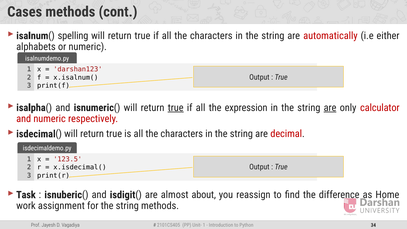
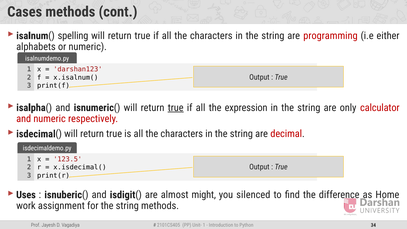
automatically: automatically -> programming
are at (330, 108) underline: present -> none
Task: Task -> Uses
about: about -> might
reassign: reassign -> silenced
